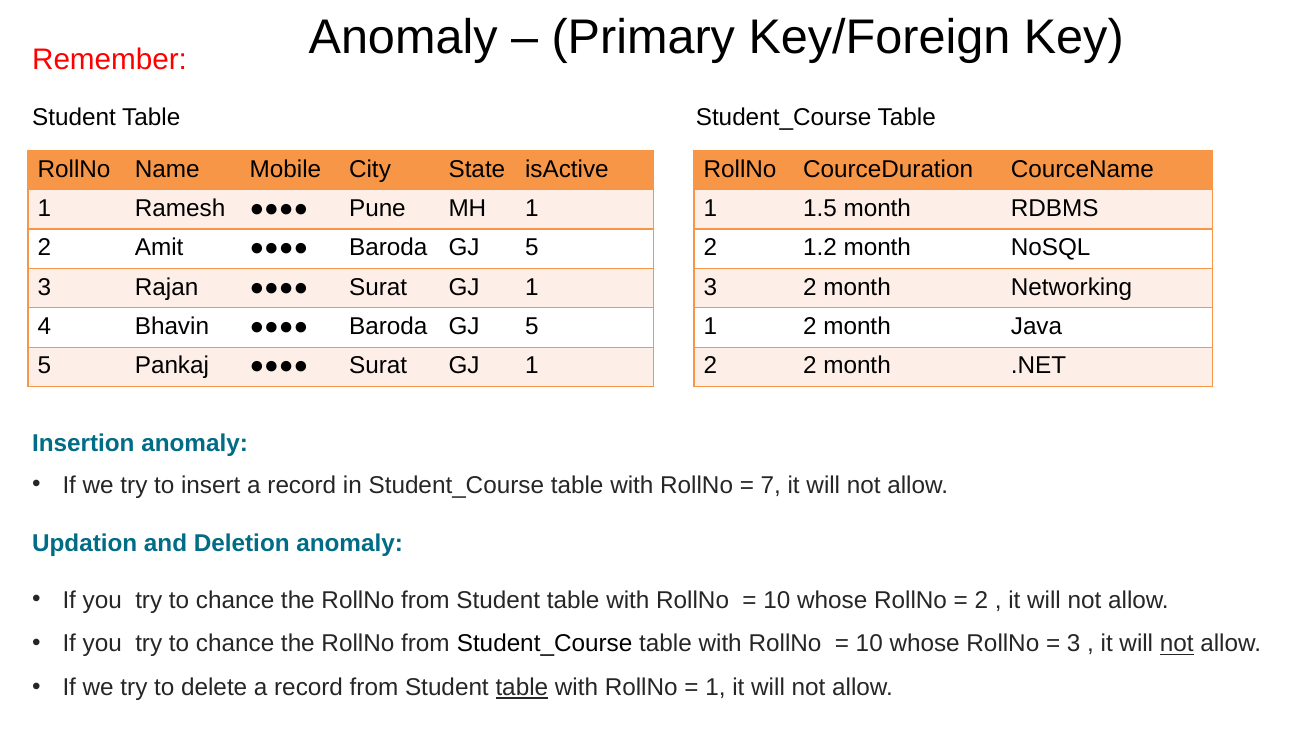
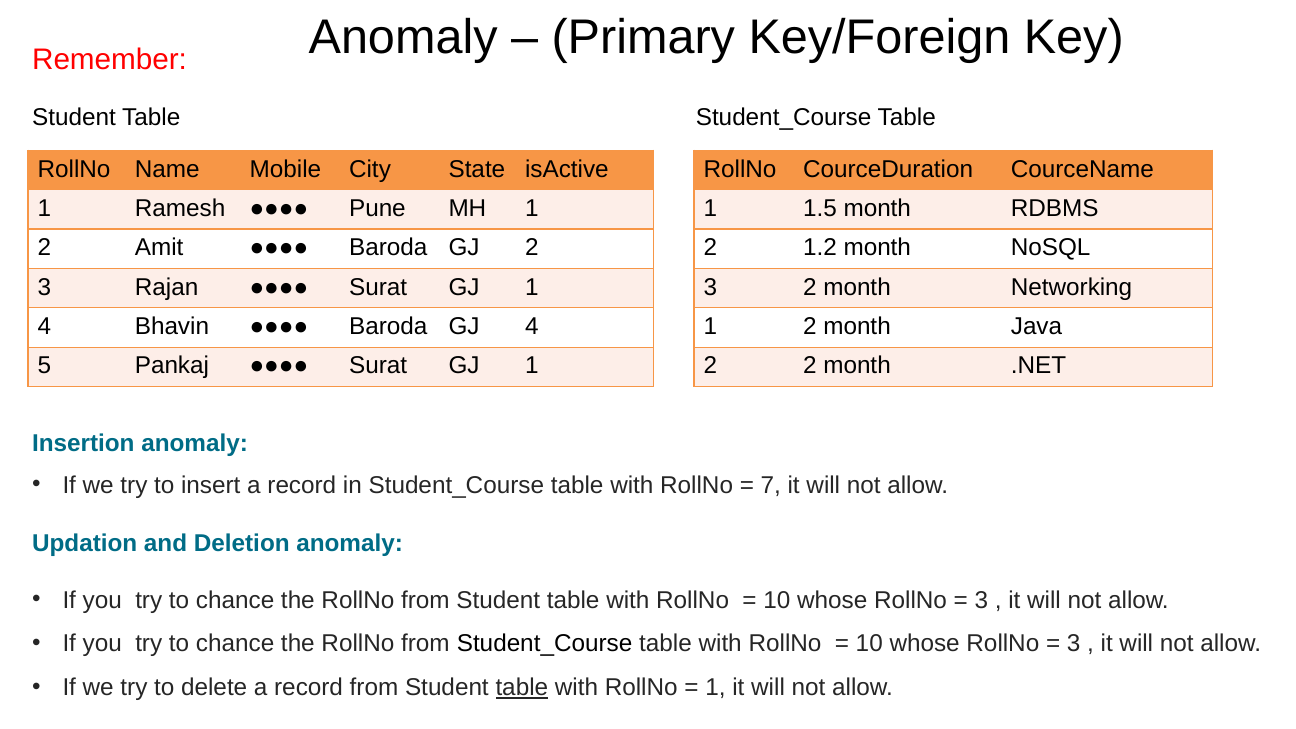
5 at (532, 248): 5 -> 2
5 at (532, 327): 5 -> 4
2 at (981, 600): 2 -> 3
not at (1177, 644) underline: present -> none
